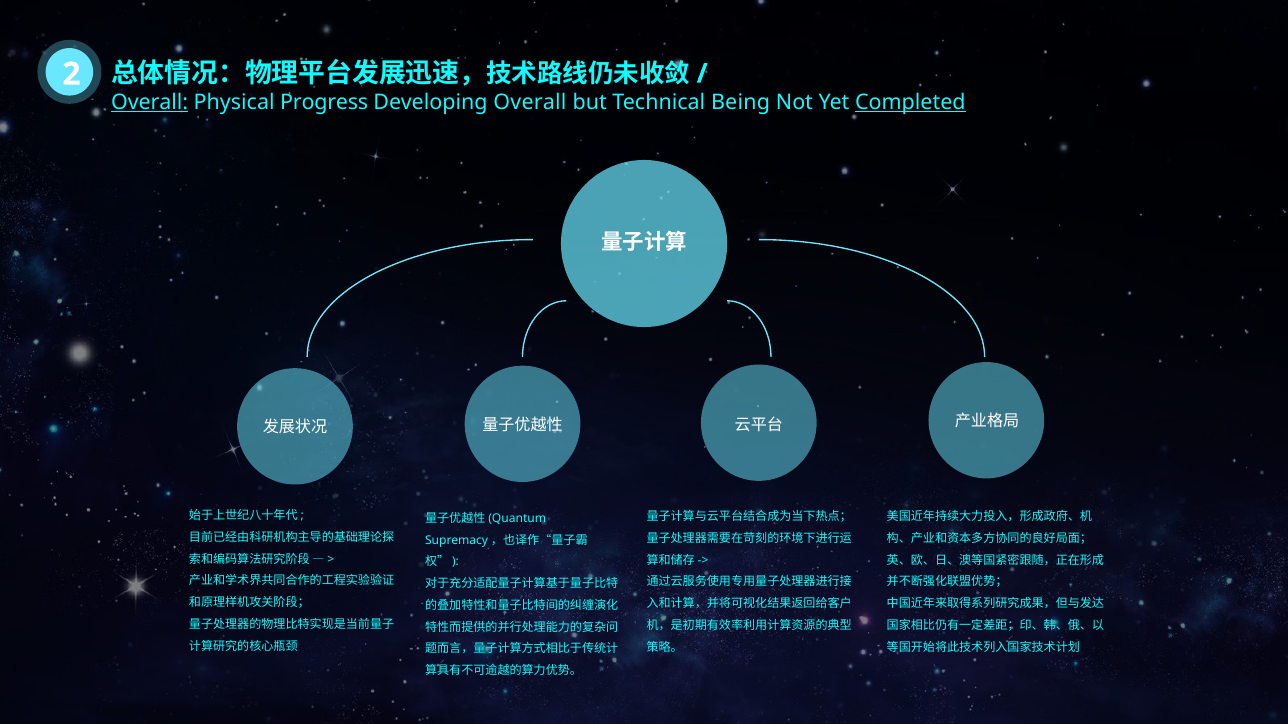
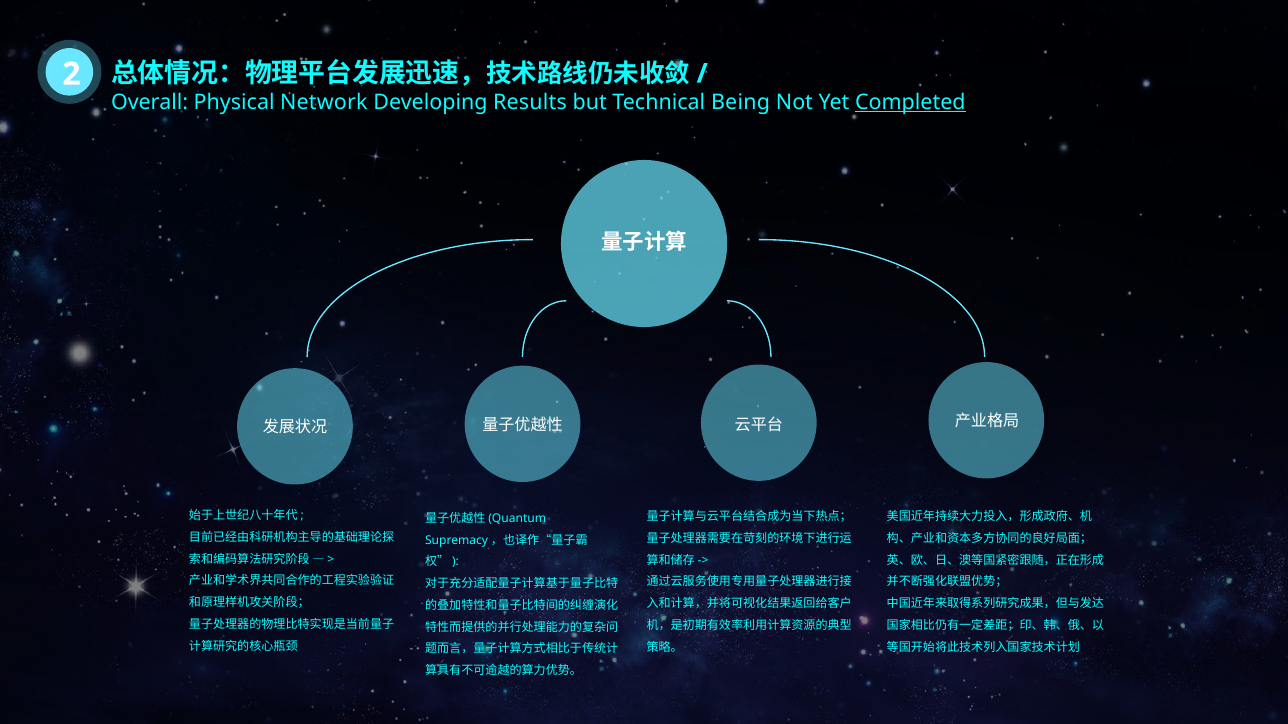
Overall at (150, 102) underline: present -> none
Progress: Progress -> Network
Developing Overall: Overall -> Results
